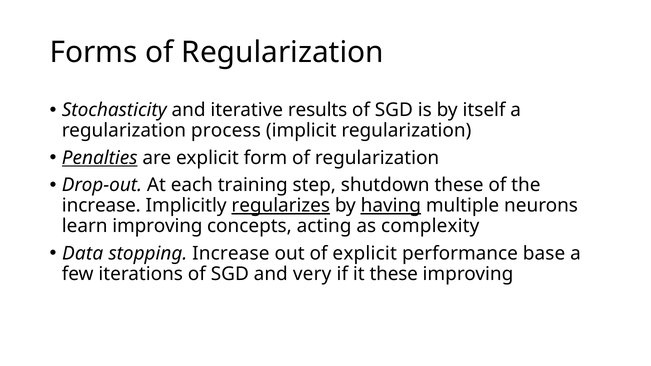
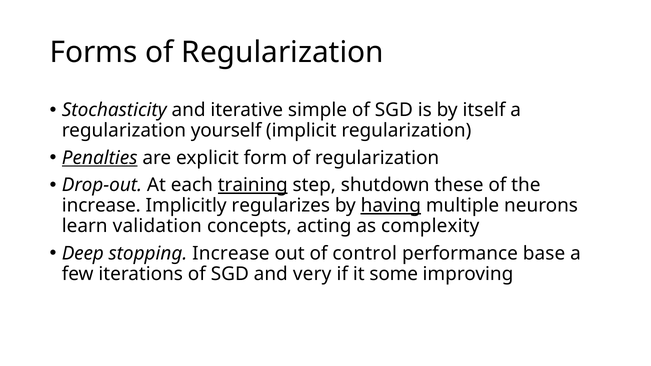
results: results -> simple
process: process -> yourself
training underline: none -> present
regularizes underline: present -> none
learn improving: improving -> validation
Data: Data -> Deep
of explicit: explicit -> control
it these: these -> some
